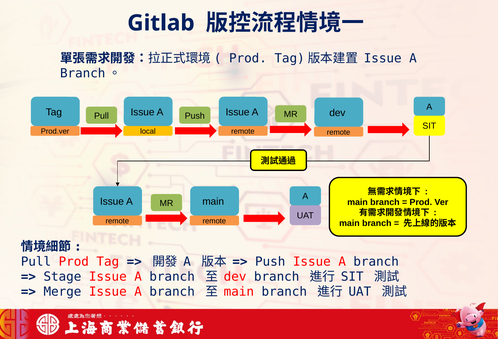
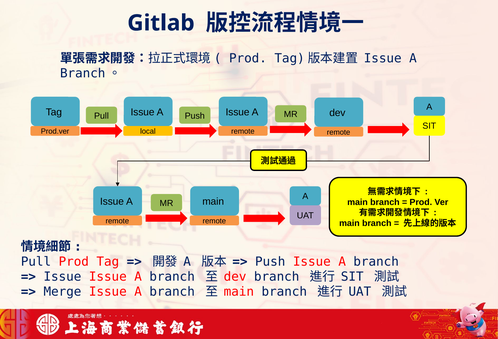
Stage at (62, 277): Stage -> Issue
